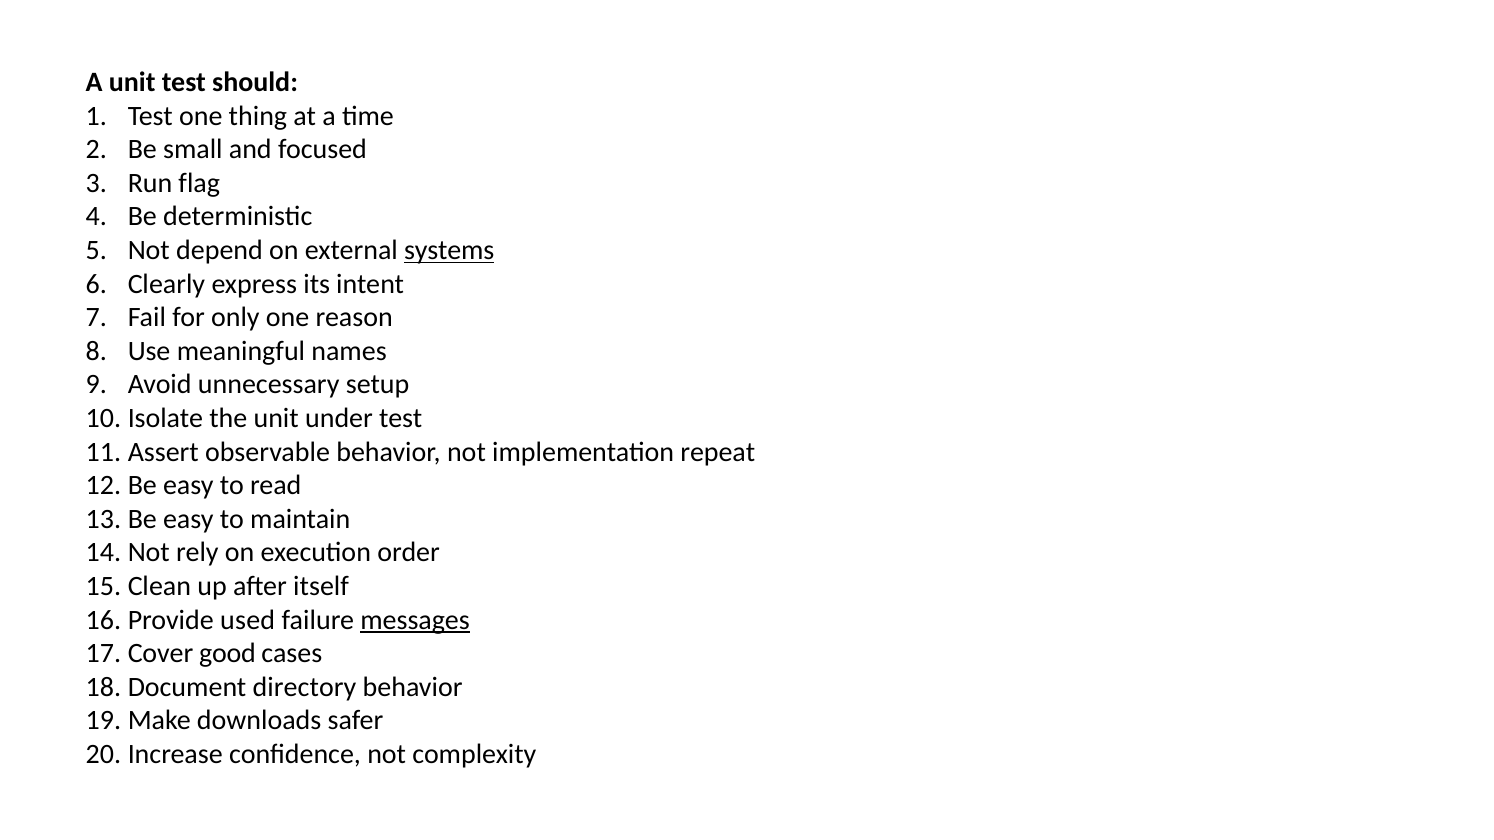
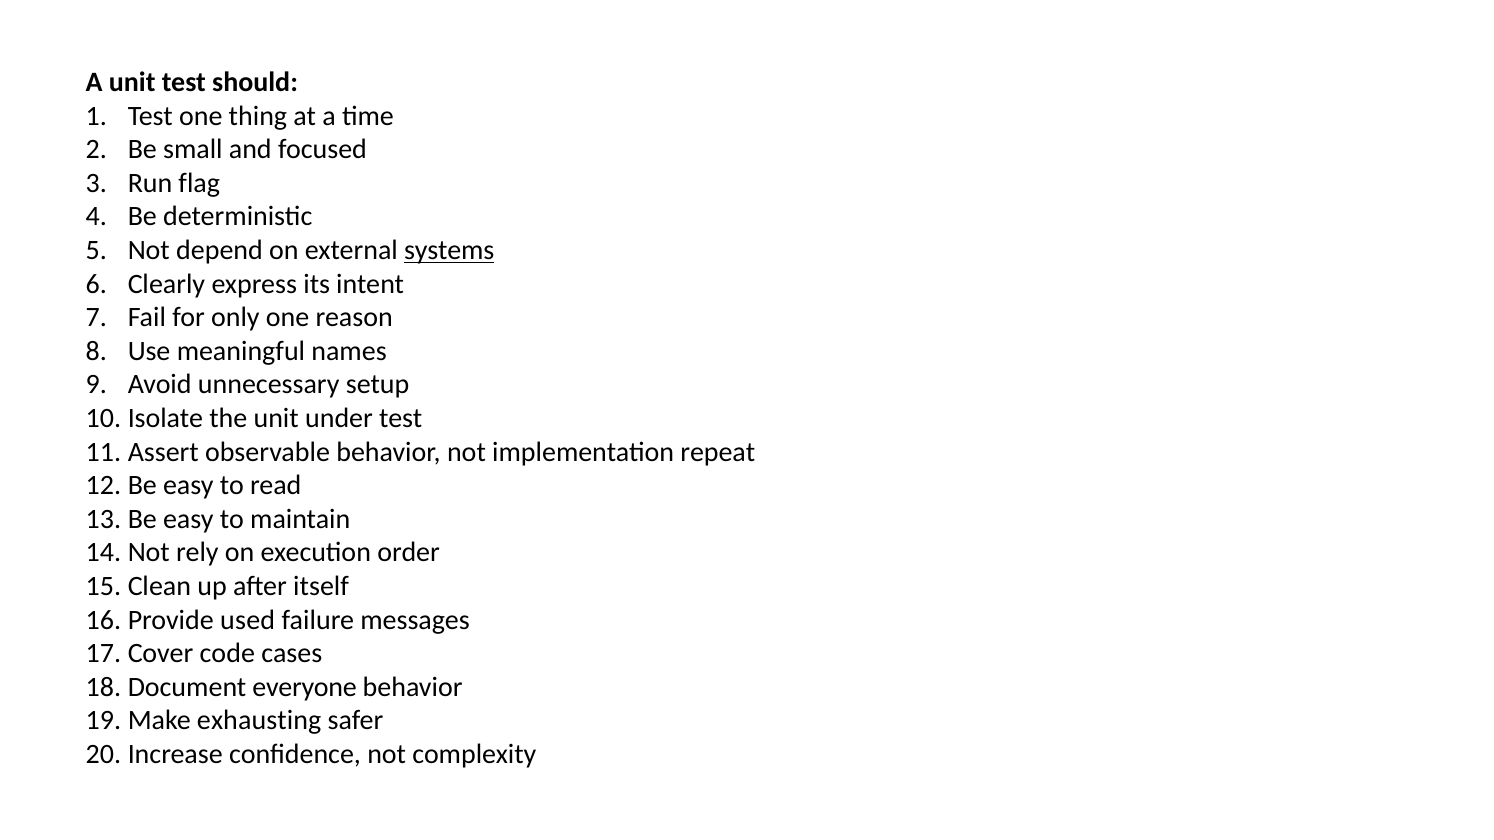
messages underline: present -> none
good: good -> code
directory: directory -> everyone
downloads: downloads -> exhausting
